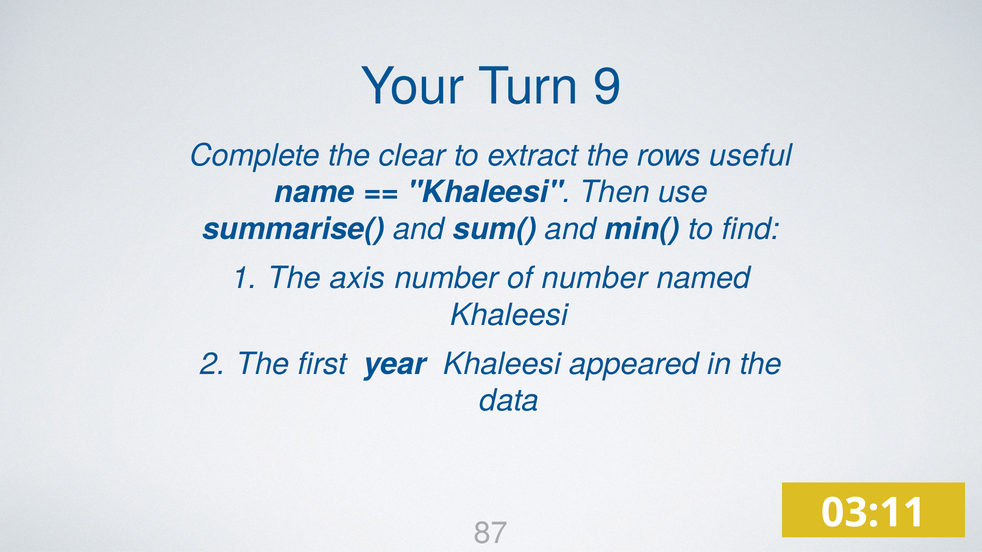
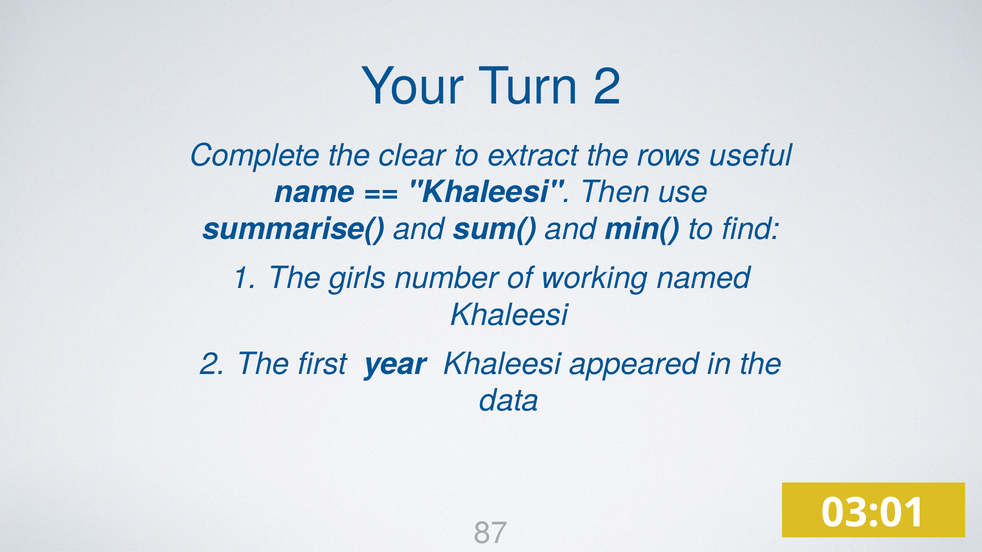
Turn 9: 9 -> 2
axis: axis -> girls
of number: number -> working
03:11: 03:11 -> 03:01
